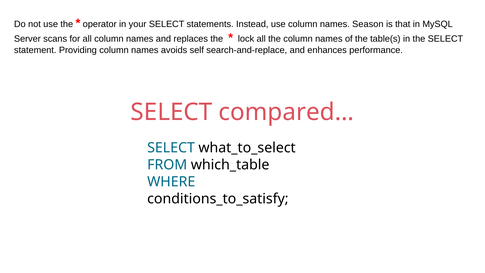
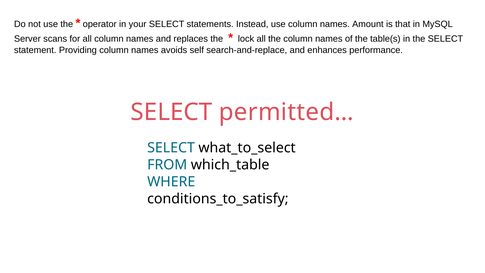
Season: Season -> Amount
compared…: compared… -> permitted…
